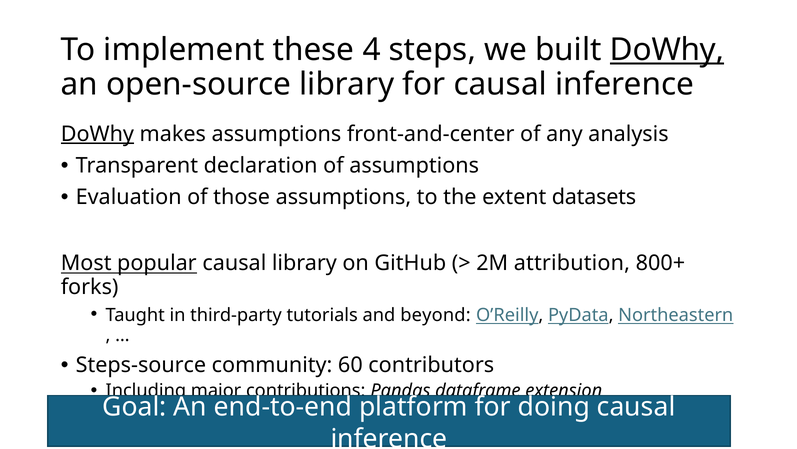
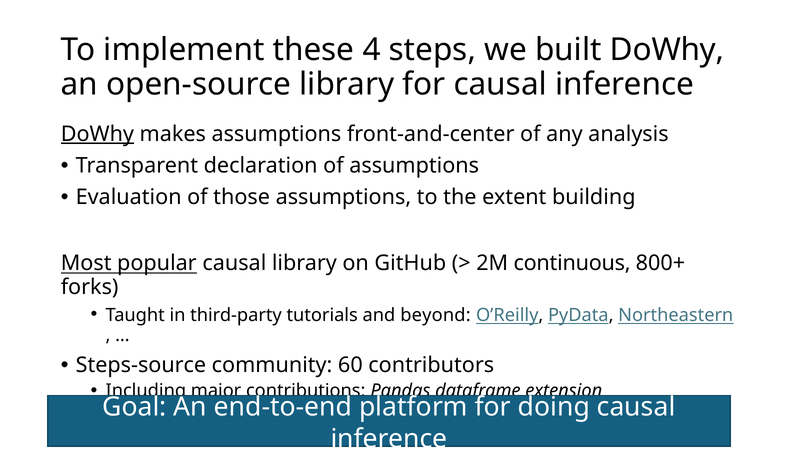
DoWhy at (667, 50) underline: present -> none
datasets: datasets -> building
attribution: attribution -> continuous
